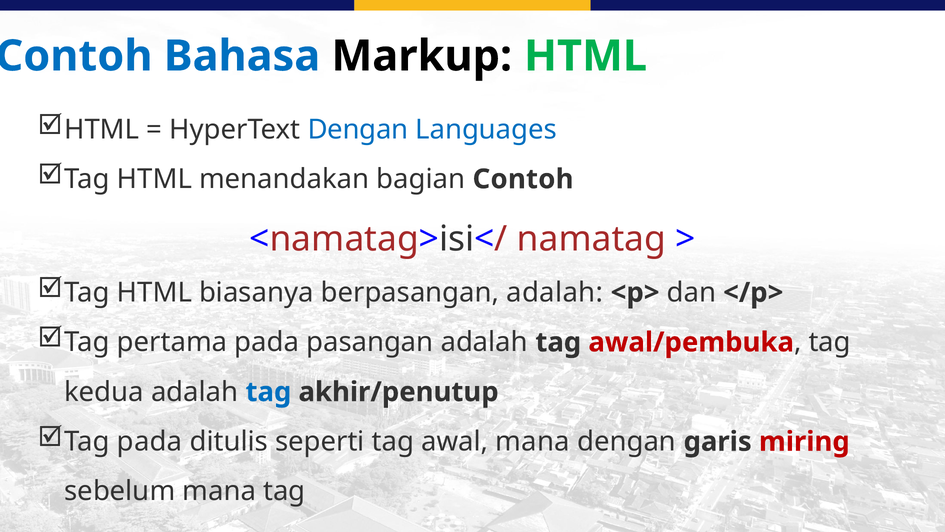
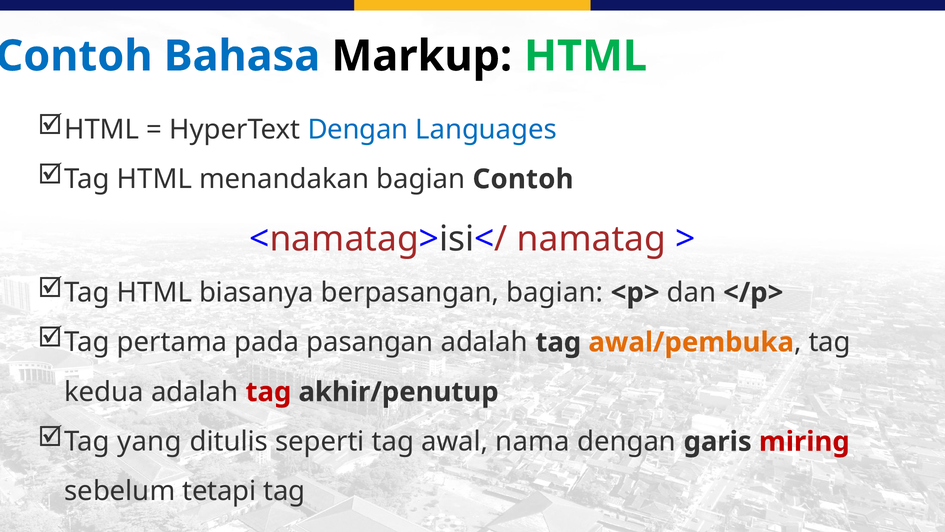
berpasangan adalah: adalah -> bagian
awal/pembuka colour: red -> orange
tag at (268, 392) colour: blue -> red
Tag pada: pada -> yang
awal mana: mana -> nama
sebelum mana: mana -> tetapi
